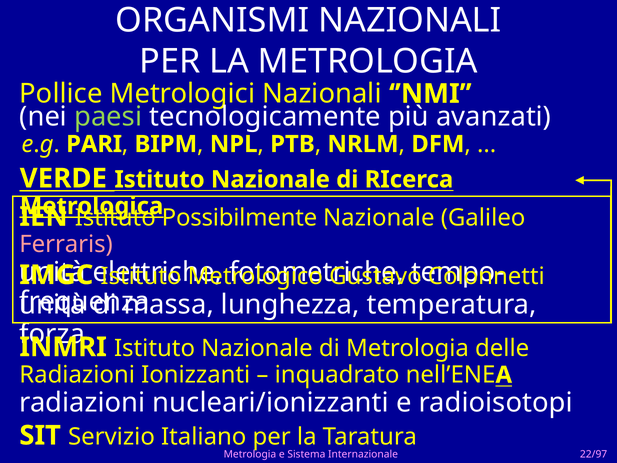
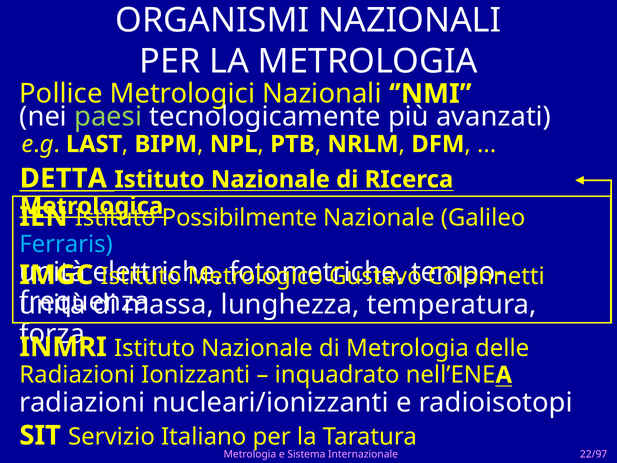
PARI: PARI -> LAST
VERDE: VERDE -> DETTA
Ferraris colour: pink -> light blue
